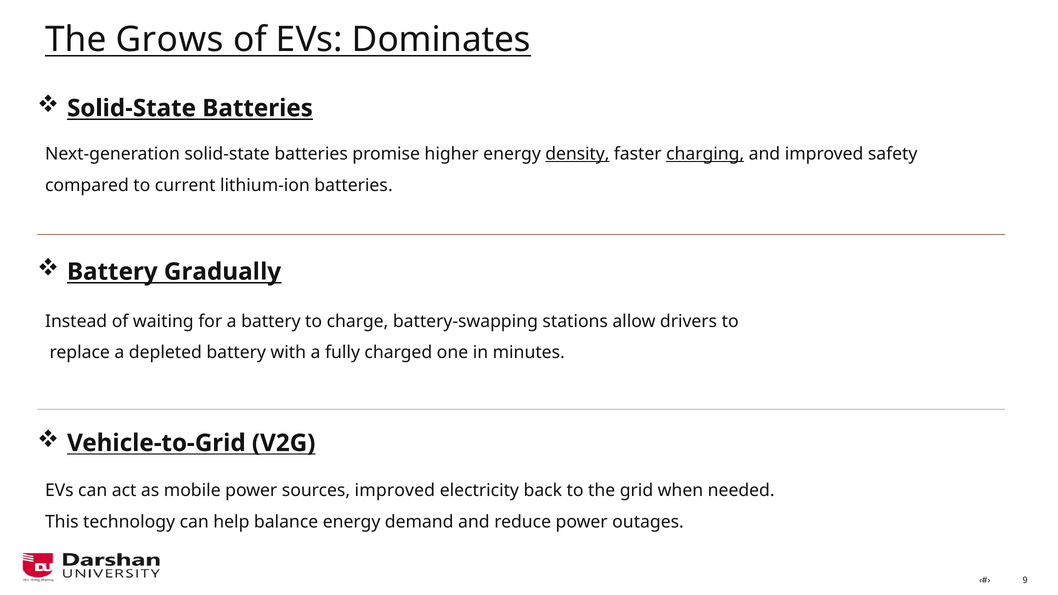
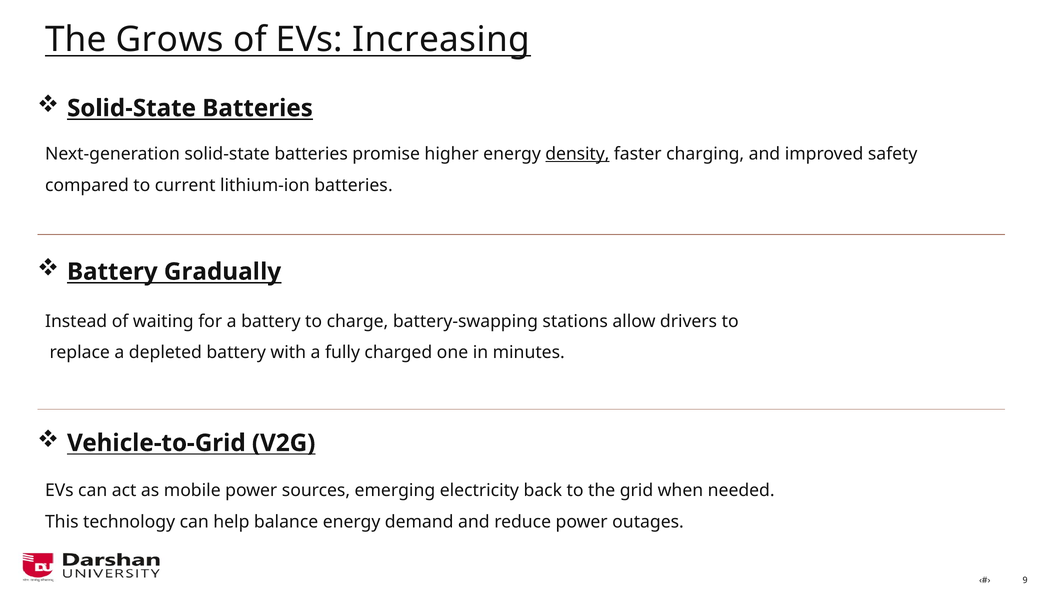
Dominates: Dominates -> Increasing
charging underline: present -> none
sources improved: improved -> emerging
